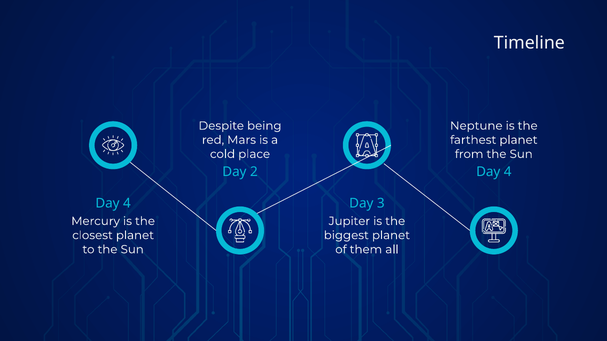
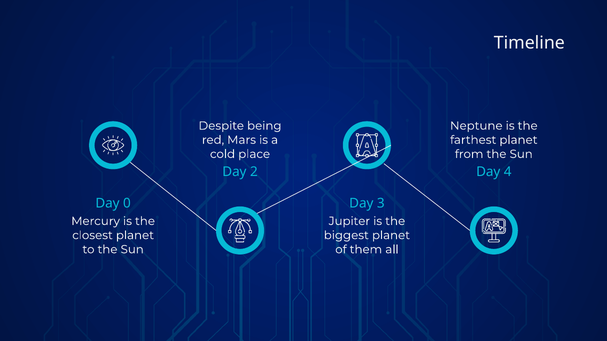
4 at (127, 204): 4 -> 0
